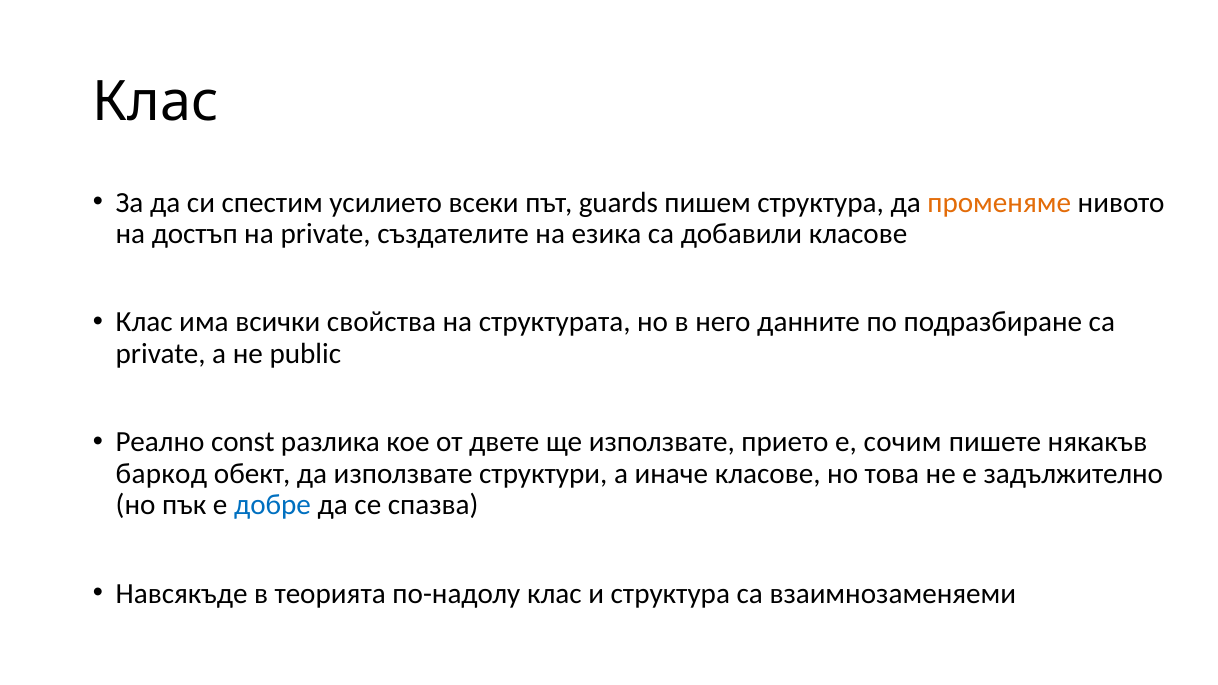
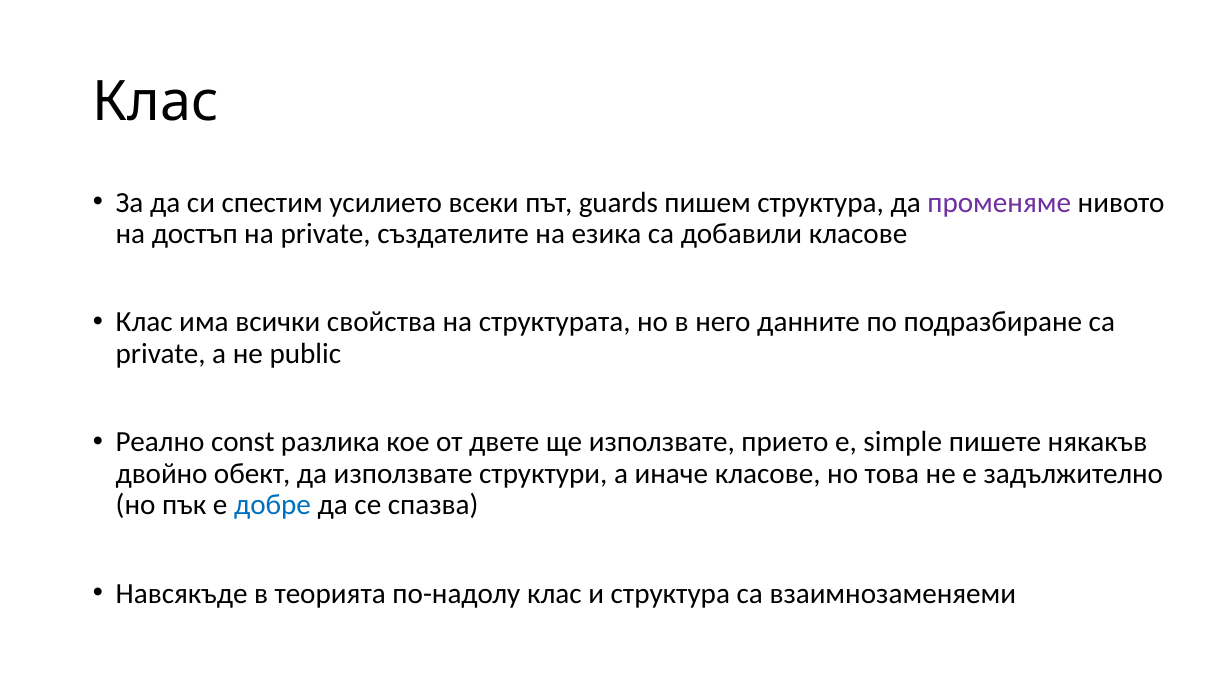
променяме colour: orange -> purple
сочим: сочим -> simple
баркод: баркод -> двойно
